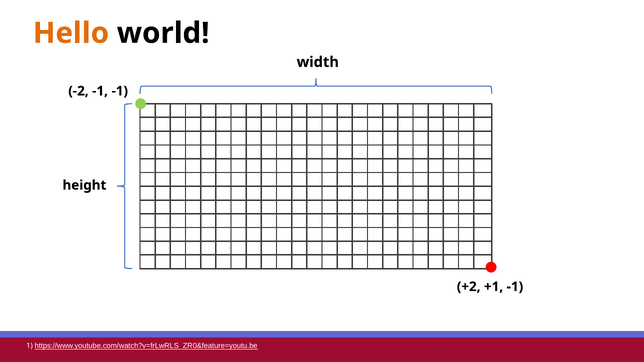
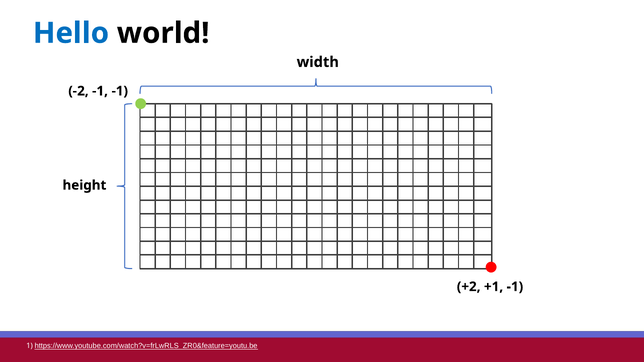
Hello colour: orange -> blue
